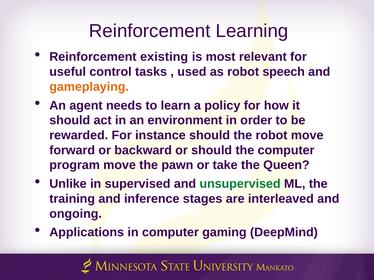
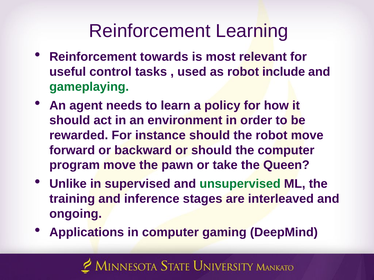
existing: existing -> towards
speech: speech -> include
gameplaying colour: orange -> green
